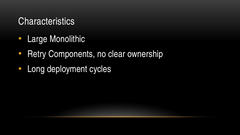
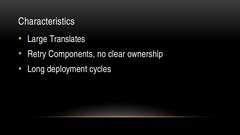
Monolithic: Monolithic -> Translates
